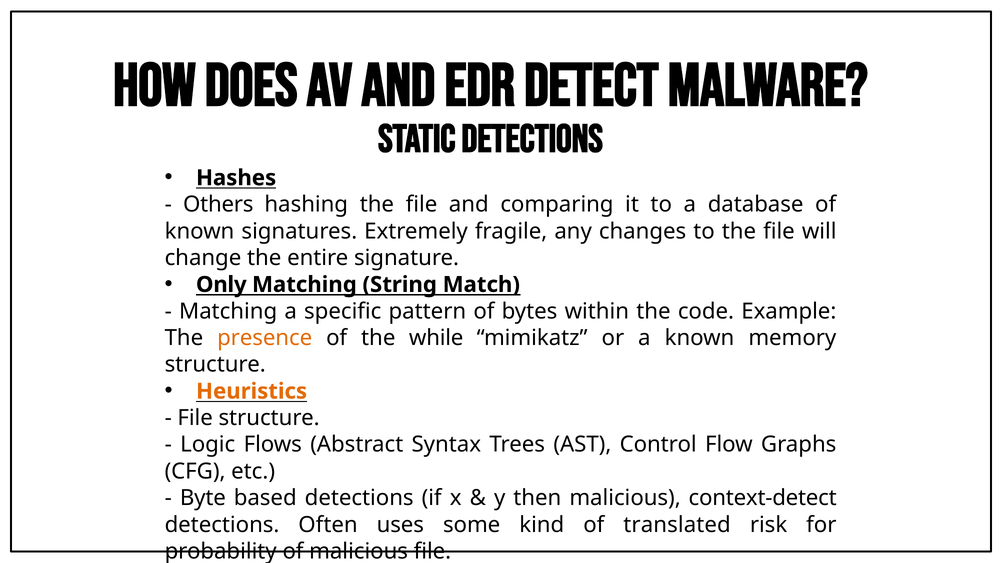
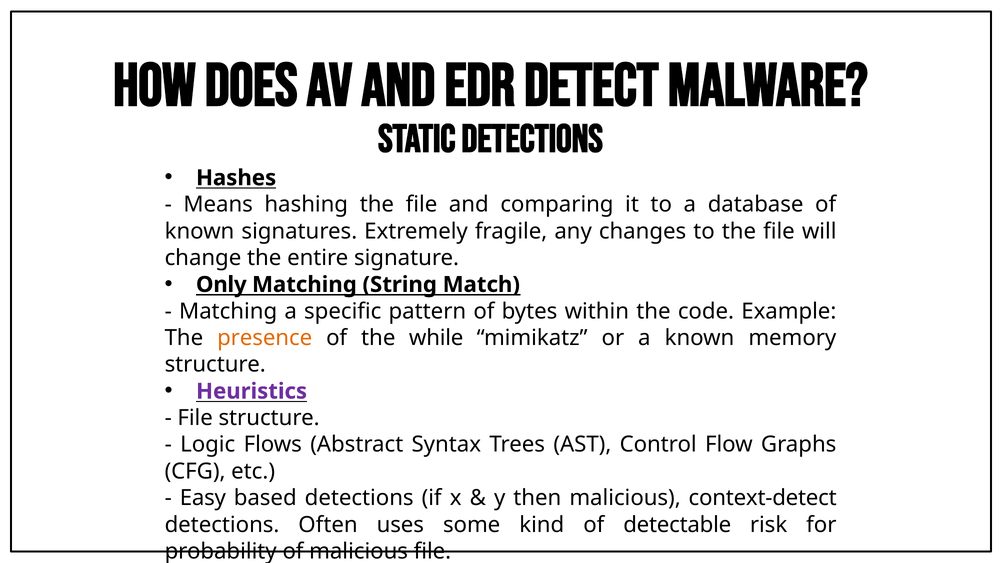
Others: Others -> Means
Heuristics colour: orange -> purple
Byte: Byte -> Easy
translated: translated -> detectable
